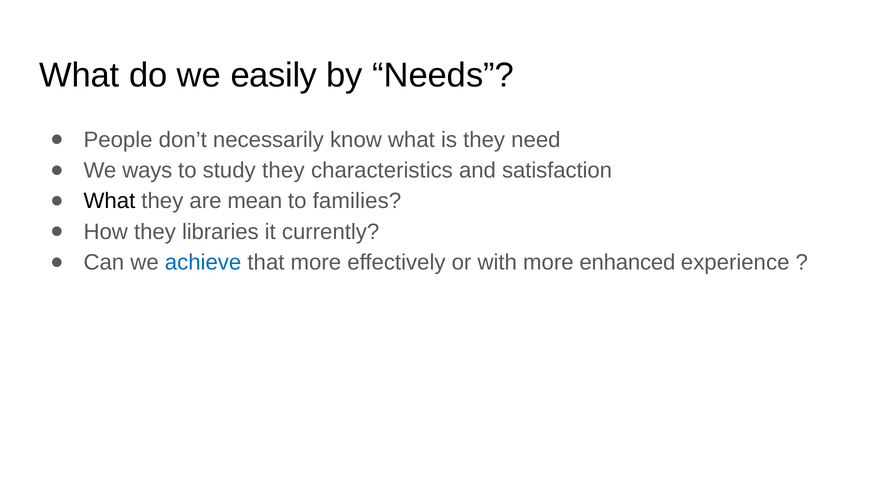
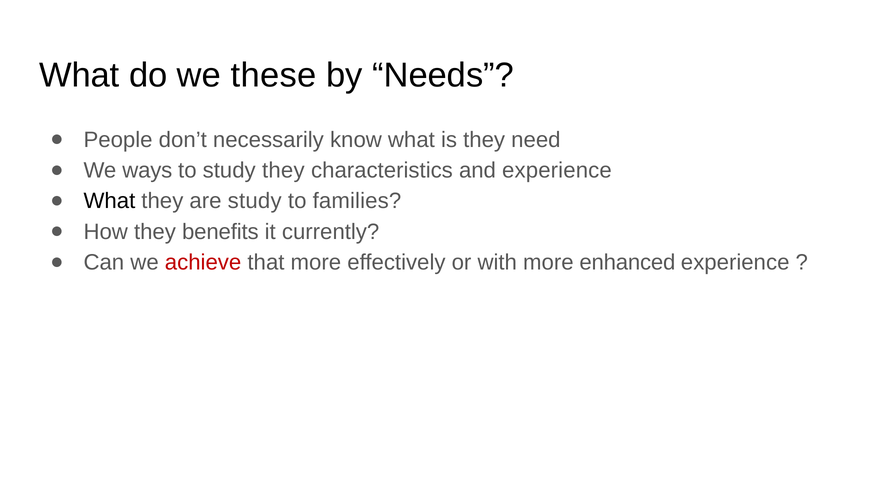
easily: easily -> these
and satisfaction: satisfaction -> experience
are mean: mean -> study
libraries: libraries -> benefits
achieve colour: blue -> red
